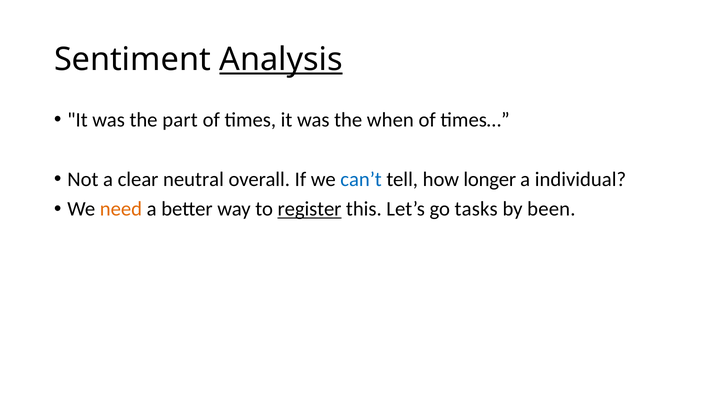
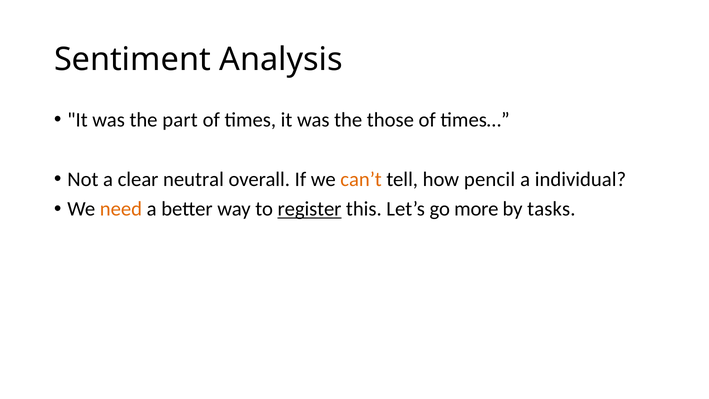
Analysis underline: present -> none
when: when -> those
can’t colour: blue -> orange
longer: longer -> pencil
tasks: tasks -> more
been: been -> tasks
